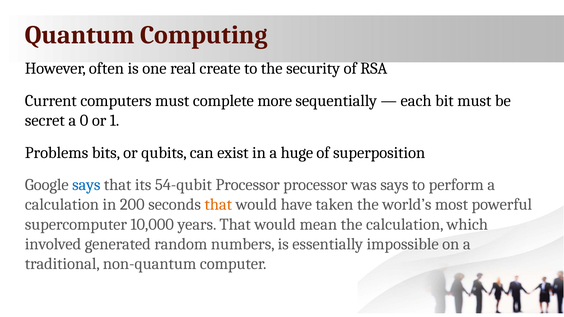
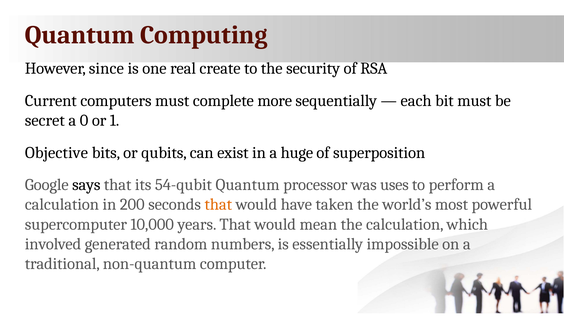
often: often -> since
Problems: Problems -> Objective
says at (86, 185) colour: blue -> black
54-qubit Processor: Processor -> Quantum
was says: says -> uses
